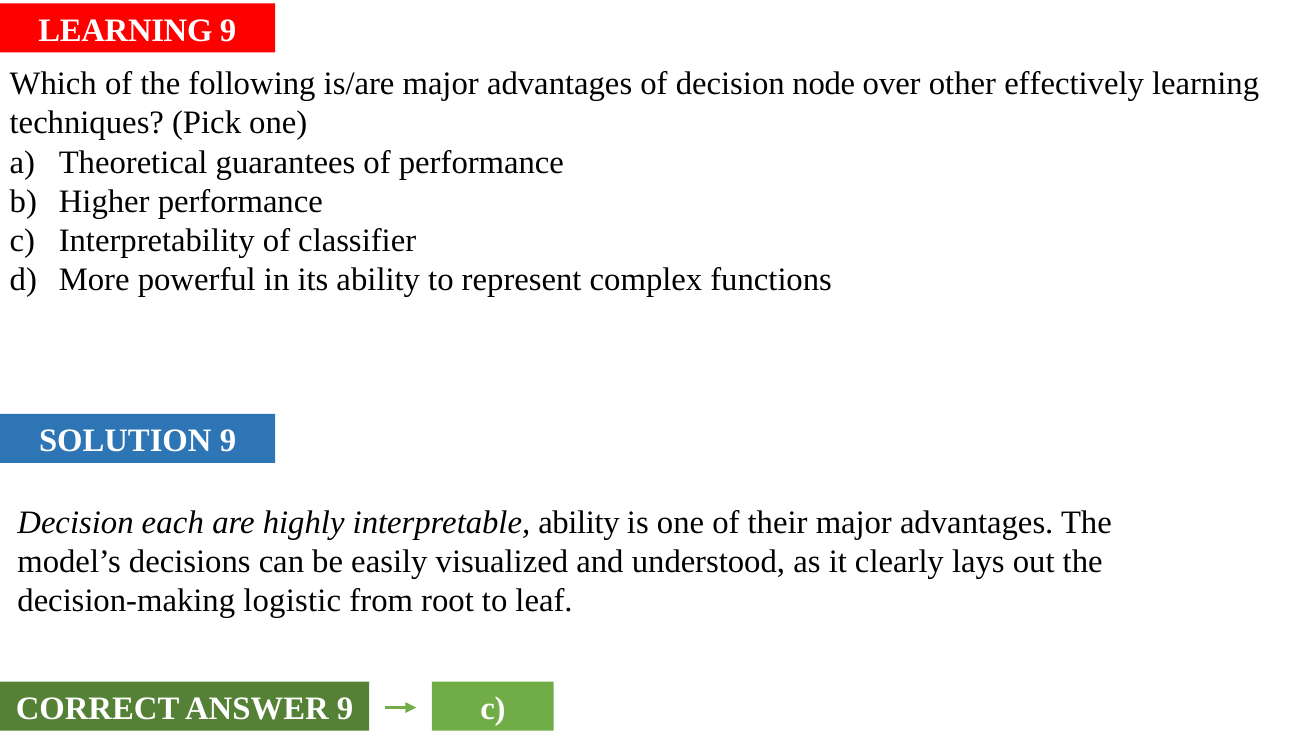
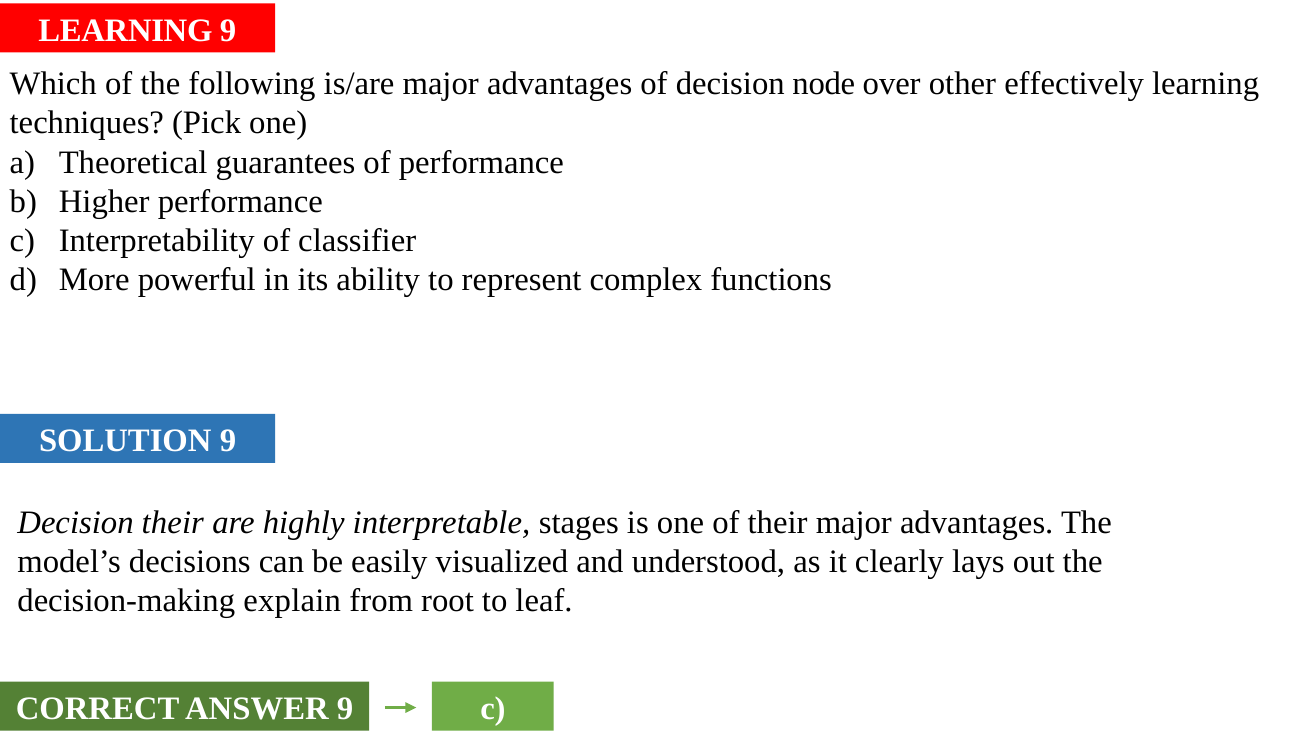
Decision each: each -> their
interpretable ability: ability -> stages
logistic: logistic -> explain
